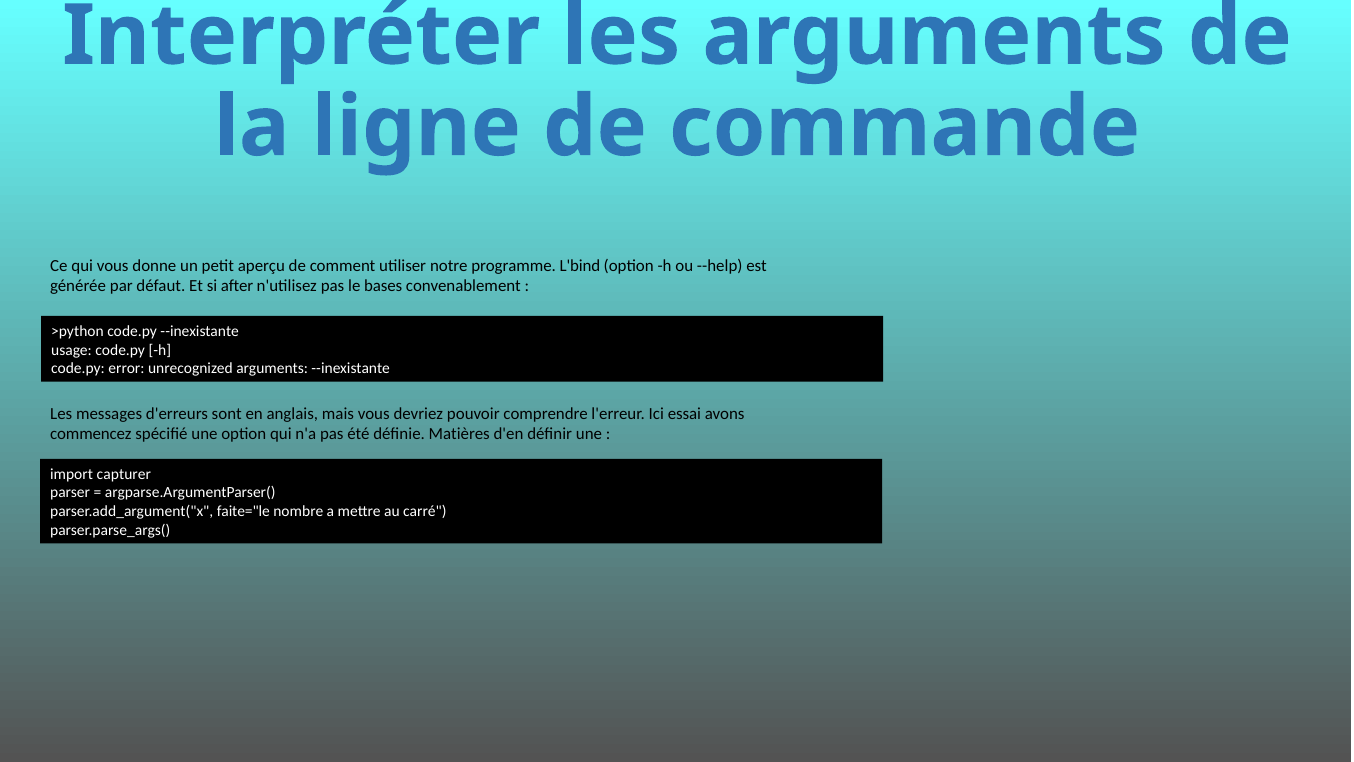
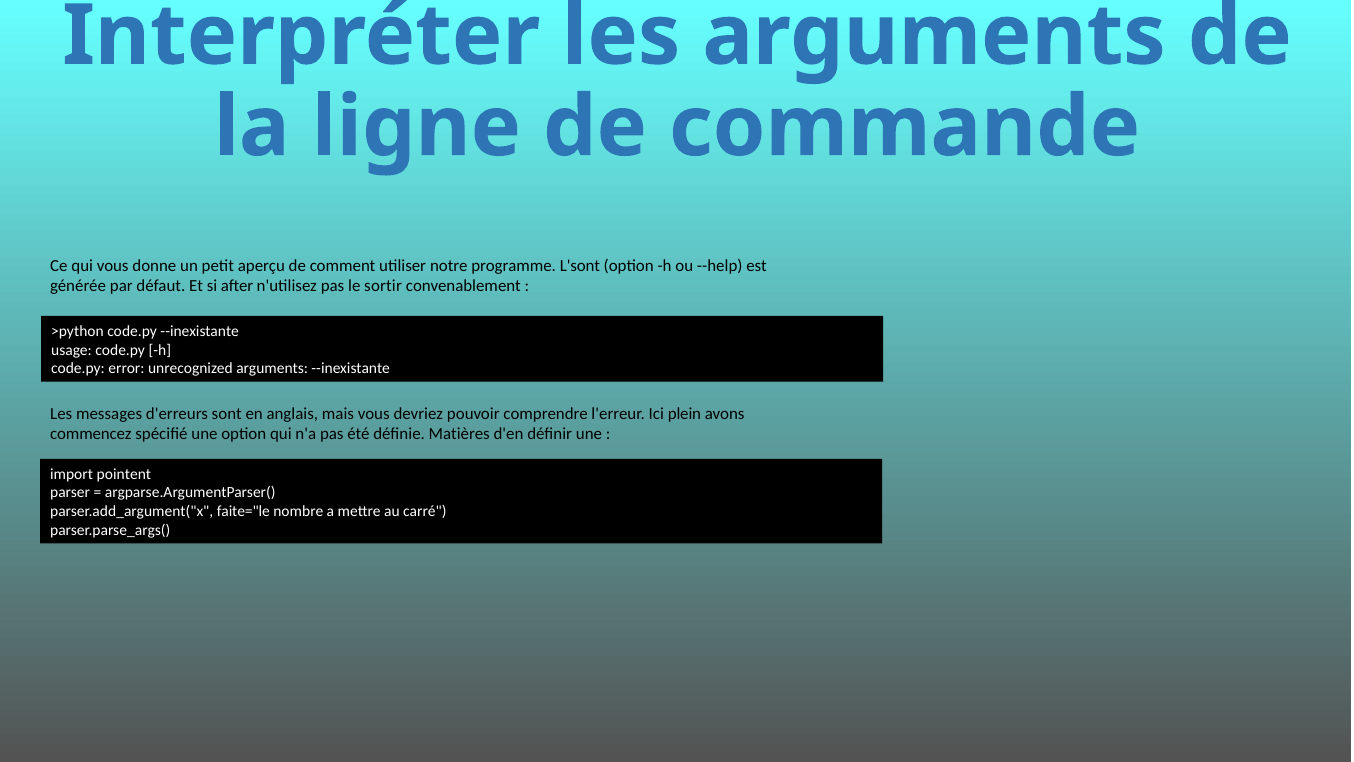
L'bind: L'bind -> L'sont
bases: bases -> sortir
essai: essai -> plein
capturer: capturer -> pointent
